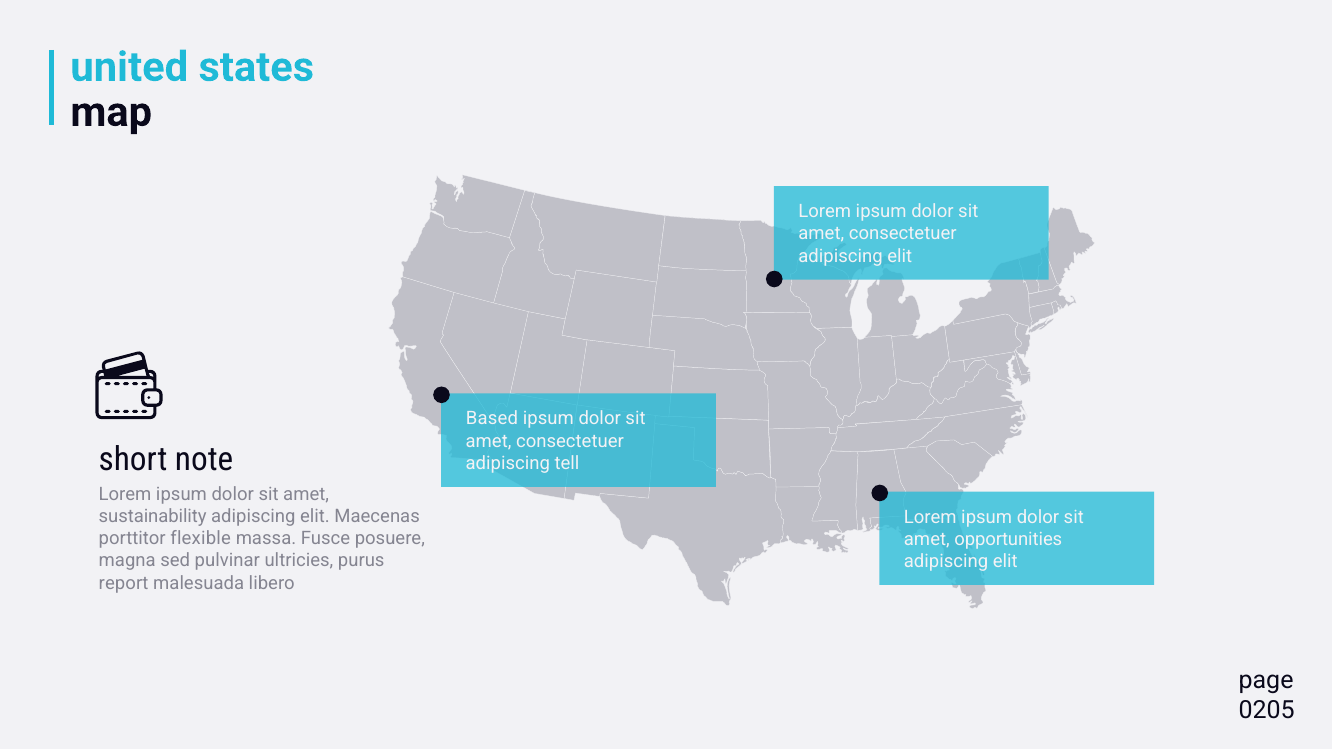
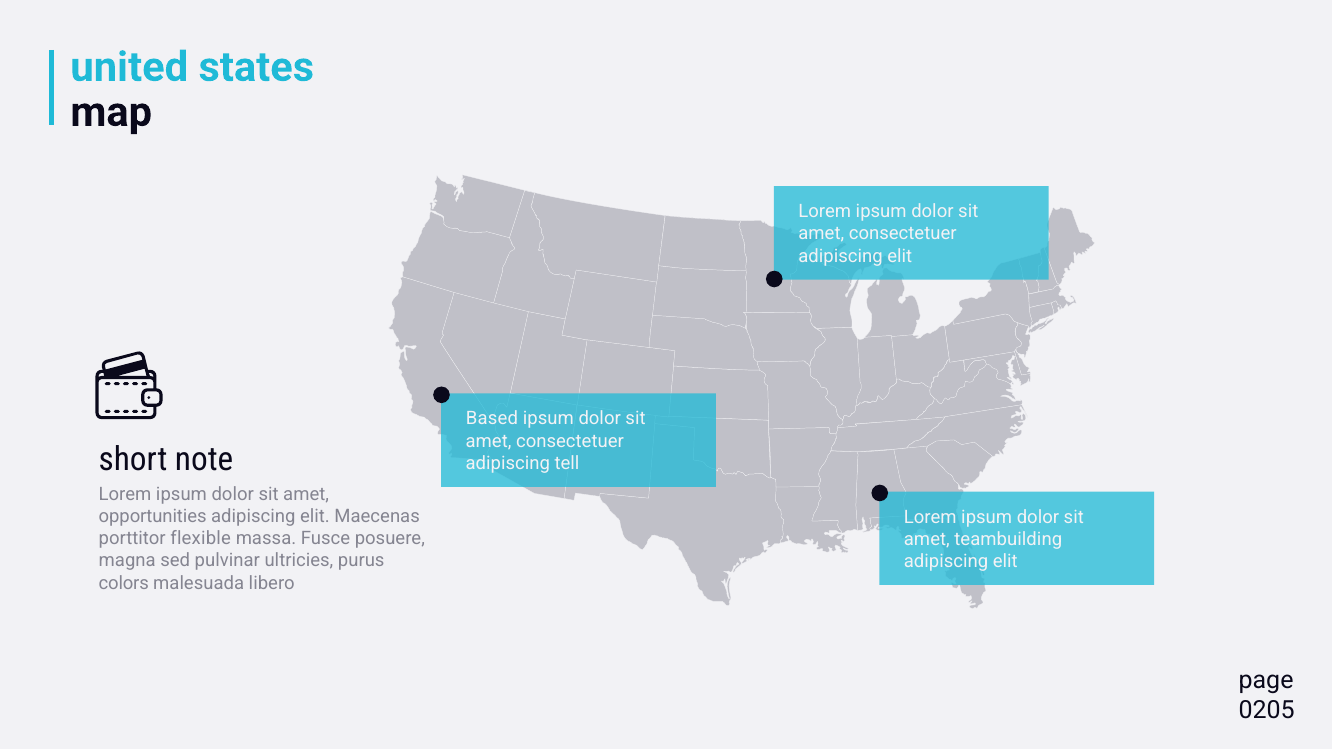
sustainability: sustainability -> opportunities
opportunities: opportunities -> teambuilding
report: report -> colors
